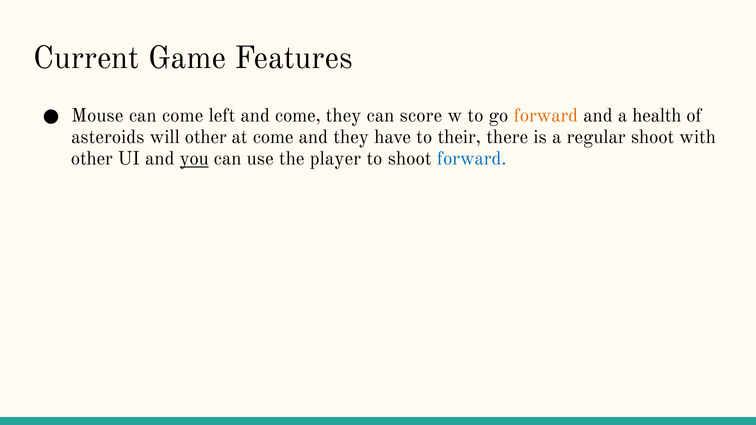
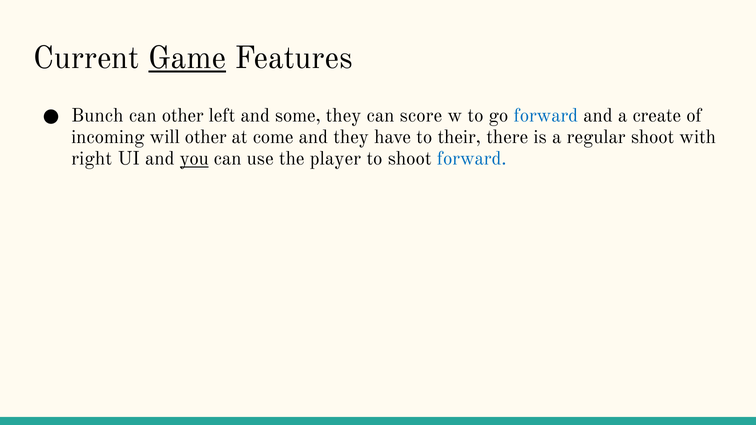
Game underline: none -> present
Mouse: Mouse -> Bunch
can come: come -> other
and come: come -> some
forward at (546, 115) colour: orange -> blue
health: health -> create
asteroids: asteroids -> incoming
other at (92, 159): other -> right
